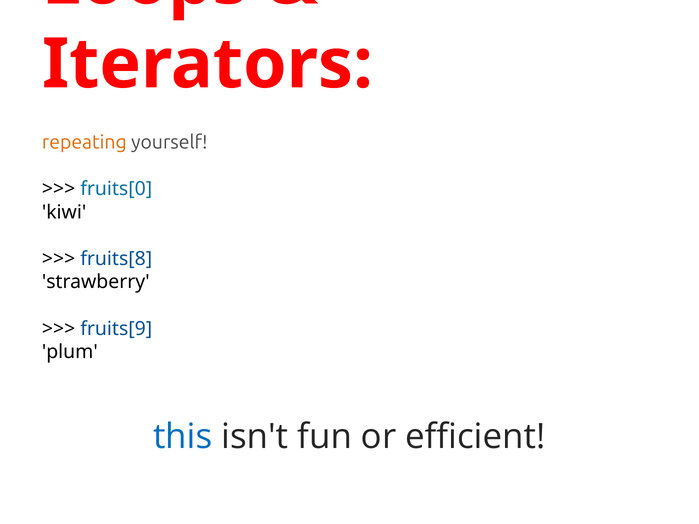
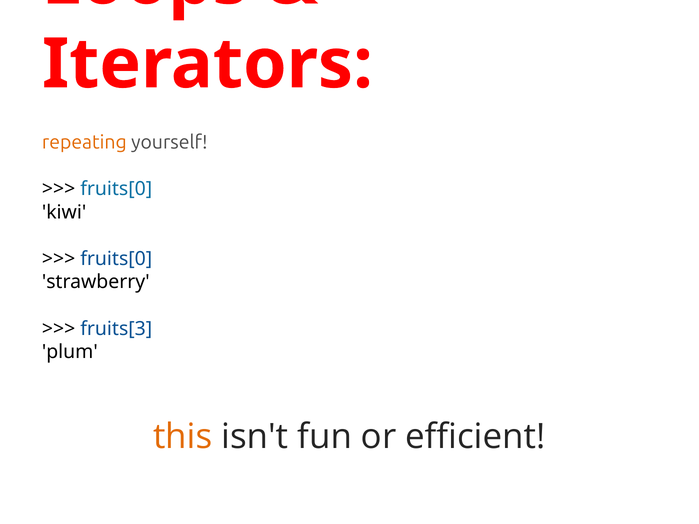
fruits[8 at (116, 259): fruits[8 -> fruits[0
fruits[9: fruits[9 -> fruits[3
this colour: blue -> orange
